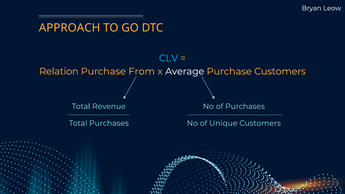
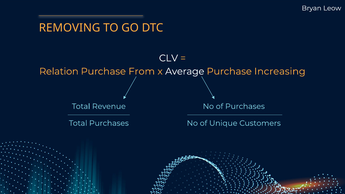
APPROACH: APPROACH -> REMOVING
CLV colour: light blue -> white
Purchase Customers: Customers -> Increasing
